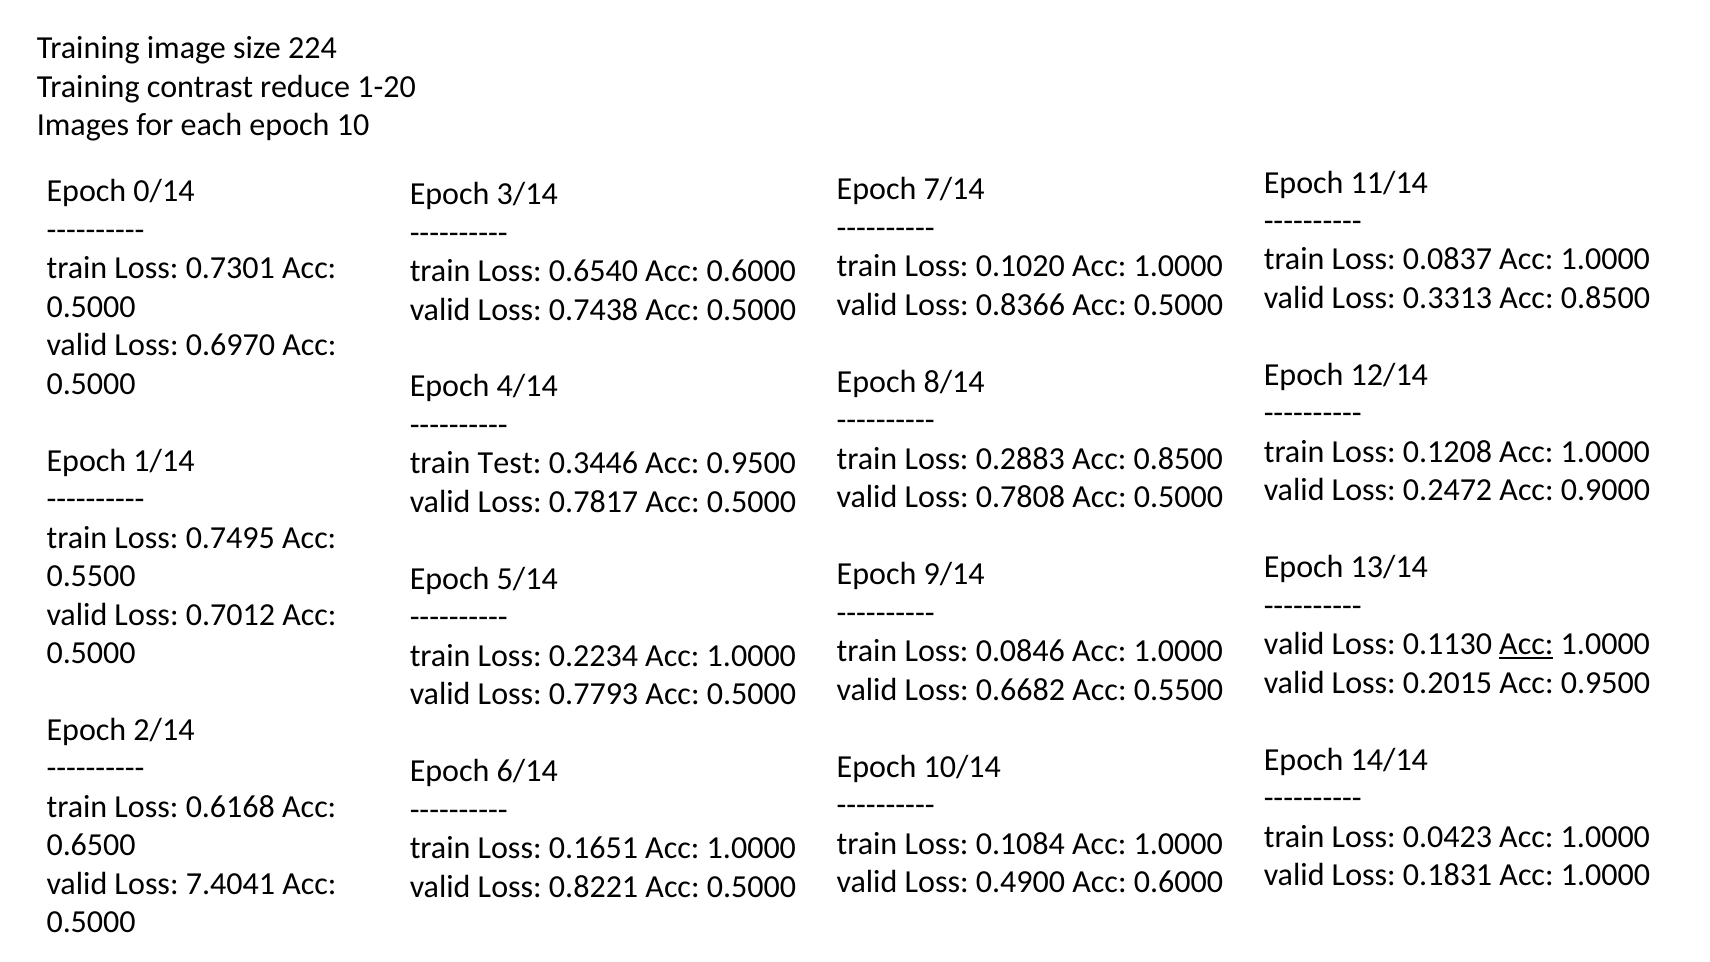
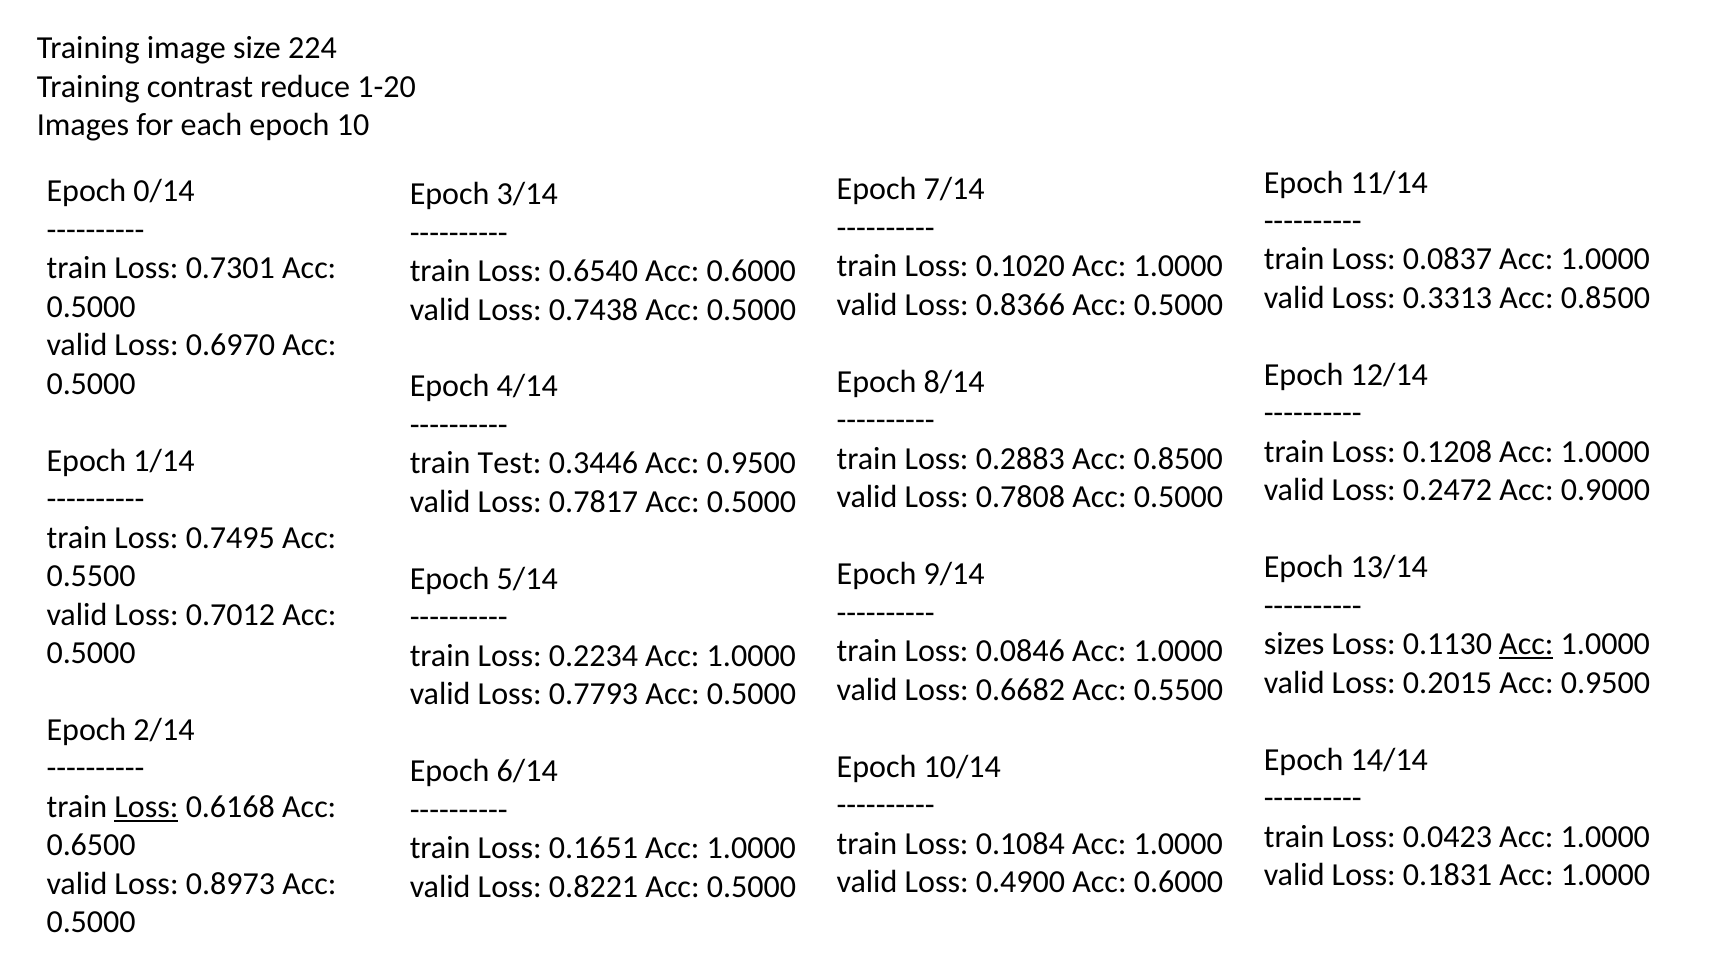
valid at (1294, 644): valid -> sizes
Loss at (146, 807) underline: none -> present
7.4041: 7.4041 -> 0.8973
